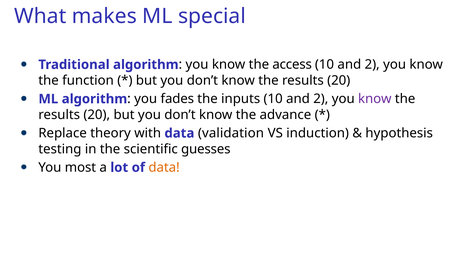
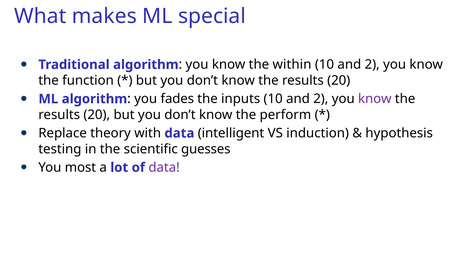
access: access -> within
advance: advance -> perform
validation: validation -> intelligent
data at (164, 168) colour: orange -> purple
